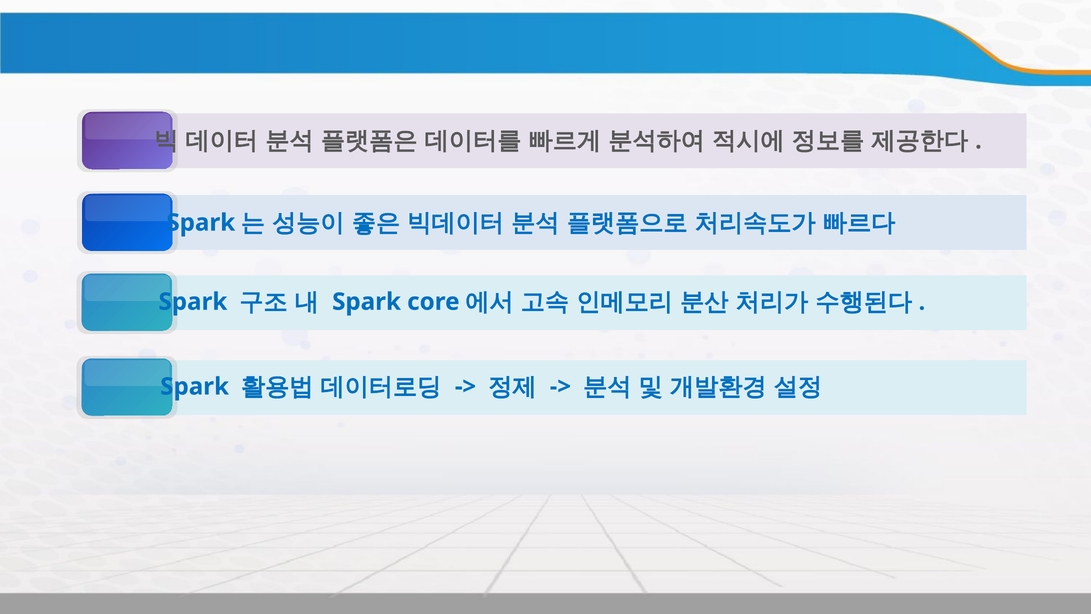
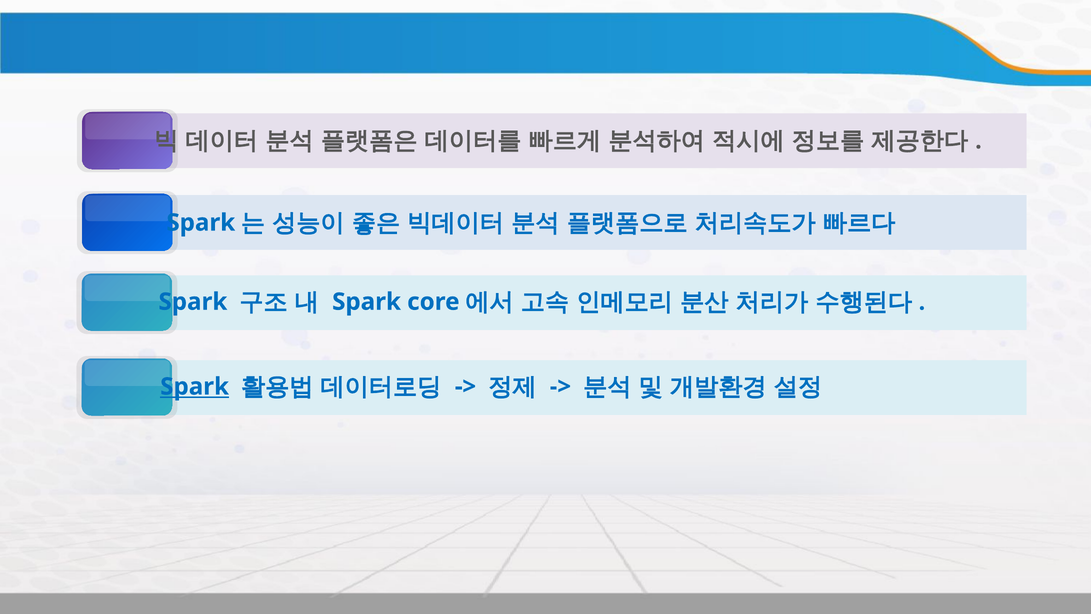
Spark at (195, 386) underline: none -> present
